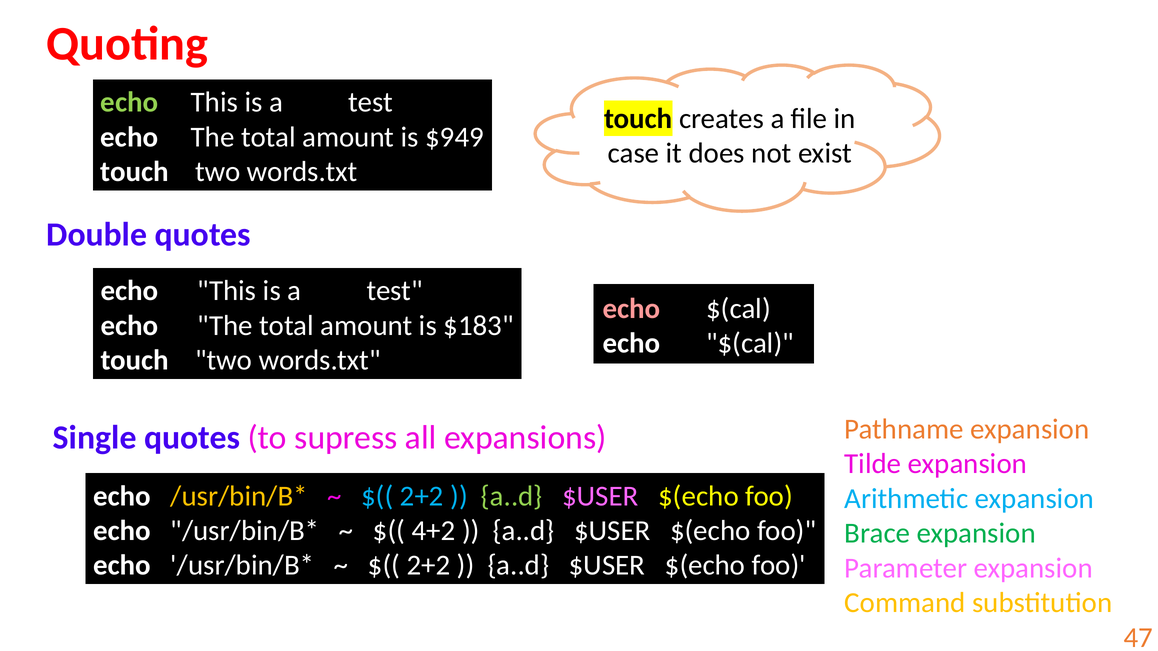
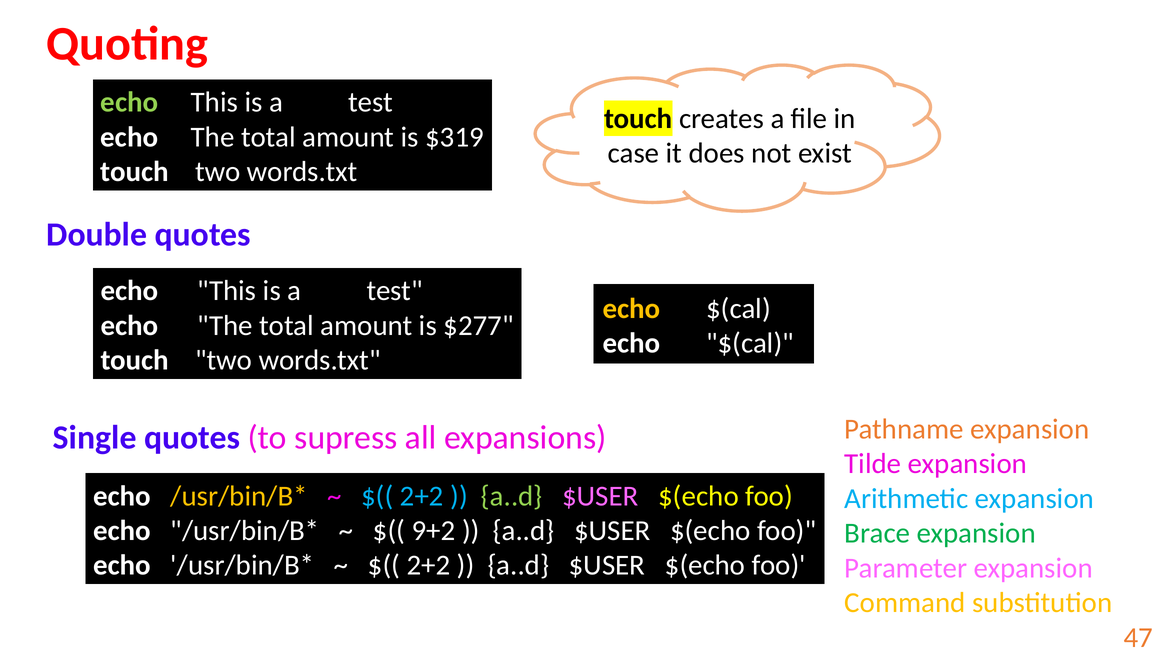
$949: $949 -> $319
echo at (632, 309) colour: pink -> yellow
$183: $183 -> $277
4+2: 4+2 -> 9+2
